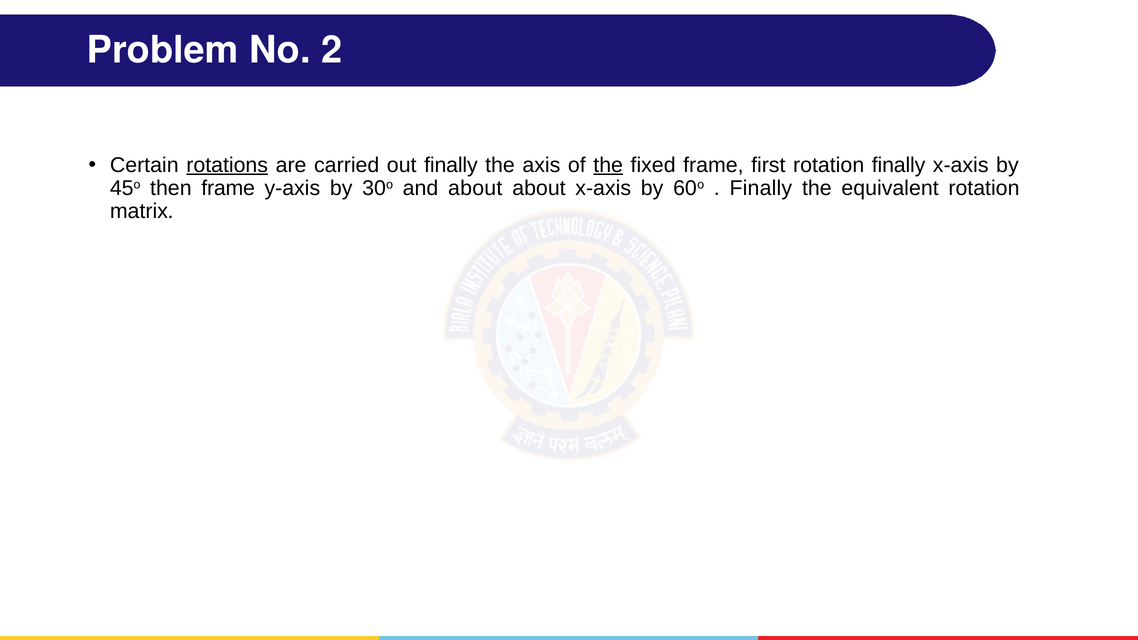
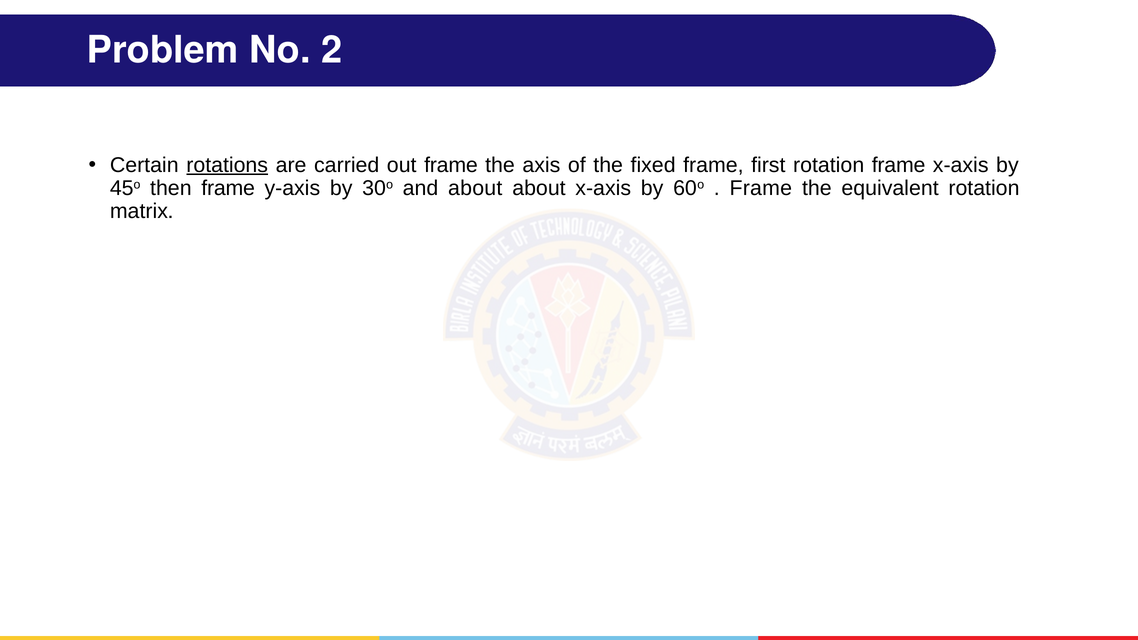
out finally: finally -> frame
the at (608, 165) underline: present -> none
rotation finally: finally -> frame
Finally at (761, 188): Finally -> Frame
